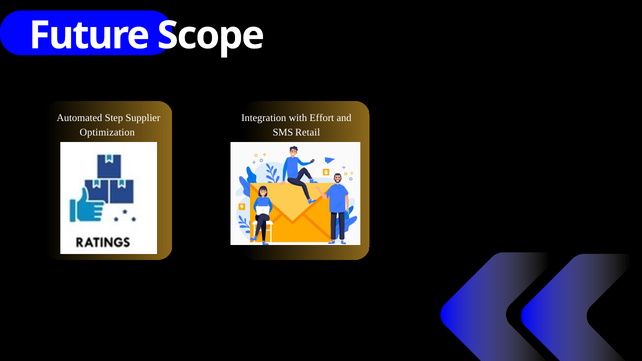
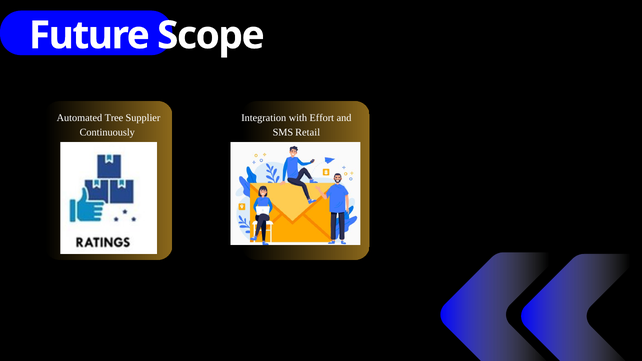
Step: Step -> Tree
Optimization: Optimization -> Continuously
